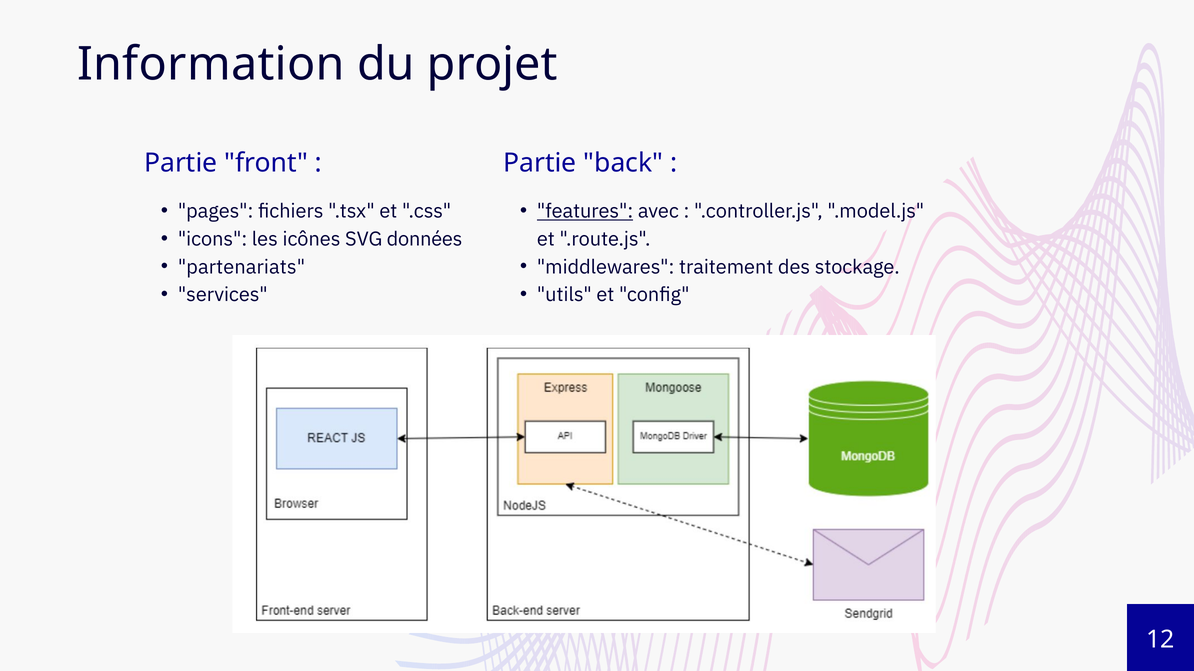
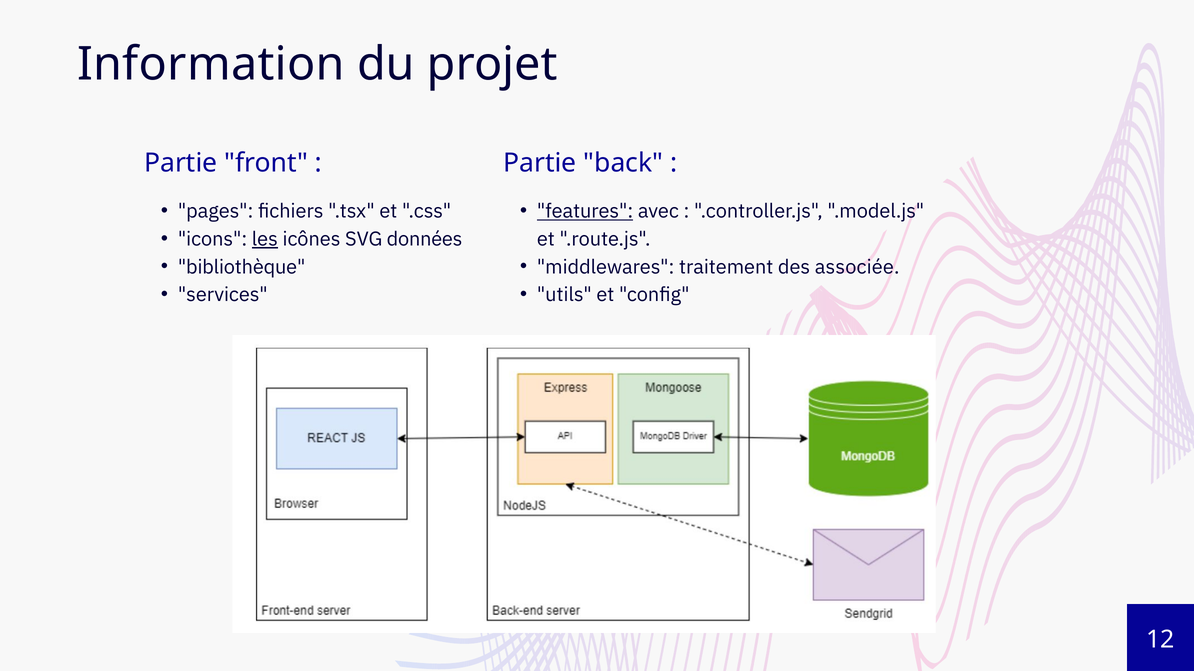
les underline: none -> present
partenariats: partenariats -> bibliothèque
stockage: stockage -> associée
